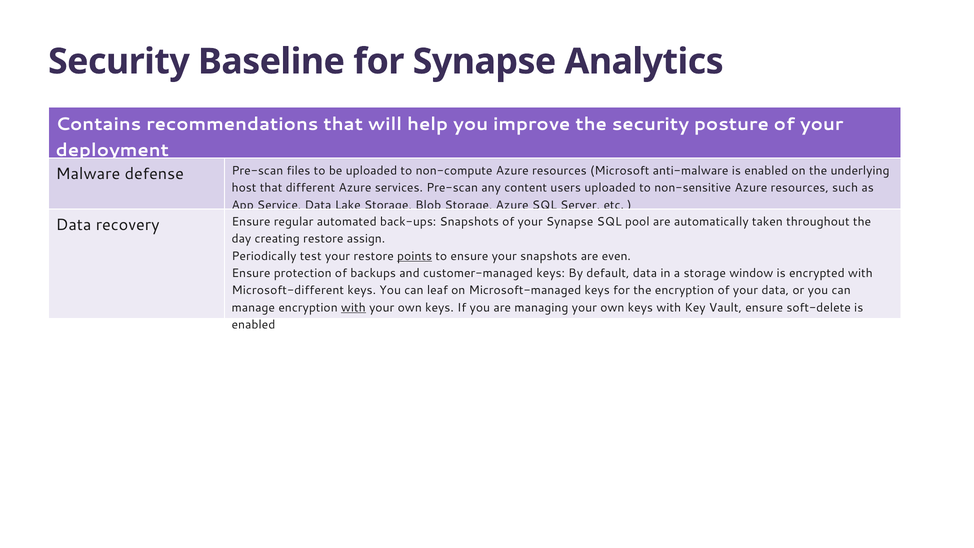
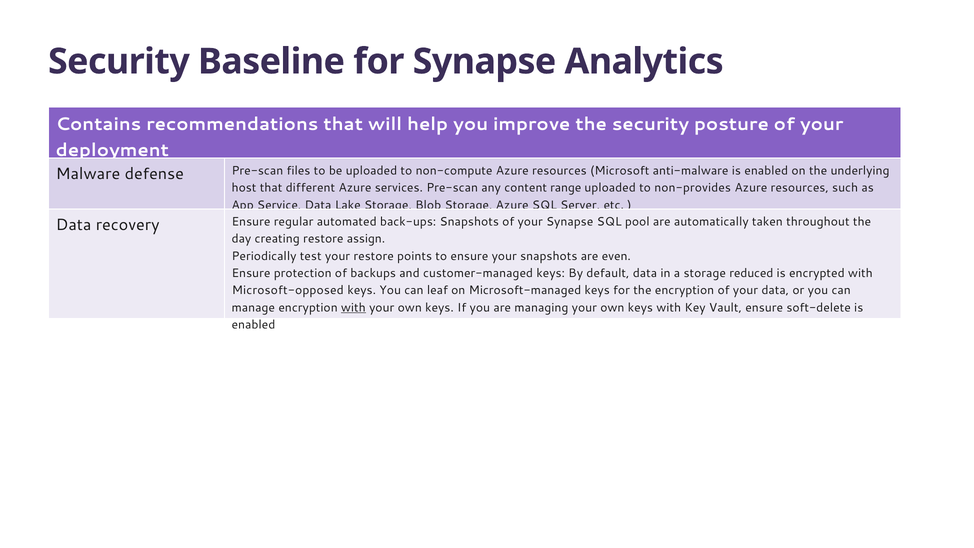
users: users -> range
non-sensitive: non-sensitive -> non-provides
points underline: present -> none
window: window -> reduced
Microsoft-different: Microsoft-different -> Microsoft-opposed
